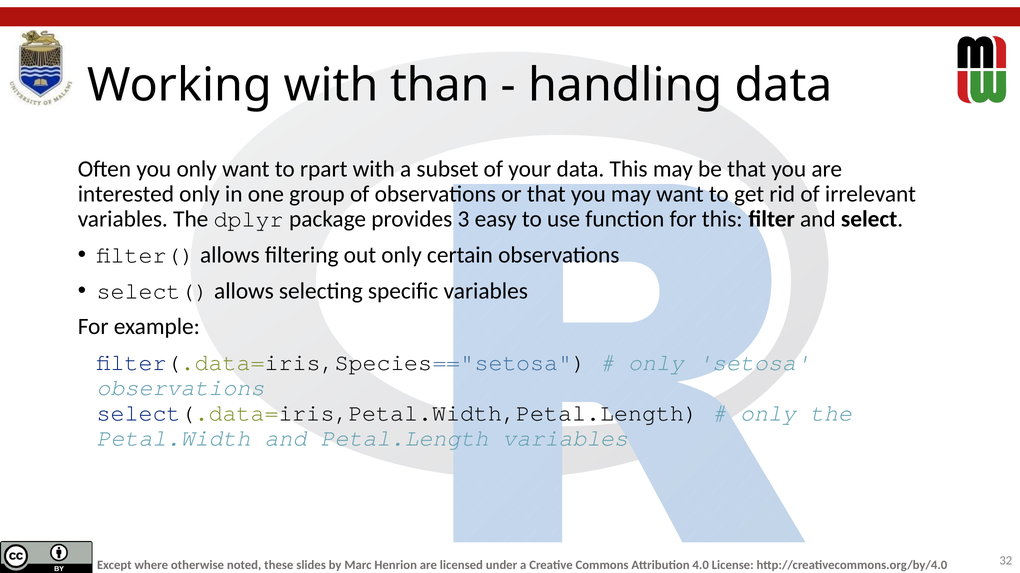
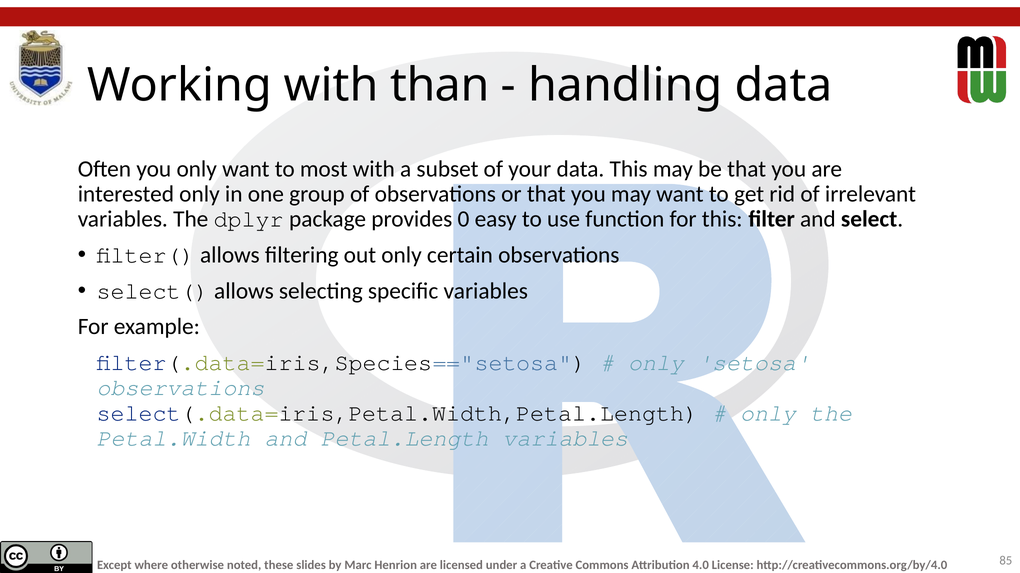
rpart: rpart -> most
3: 3 -> 0
32: 32 -> 85
